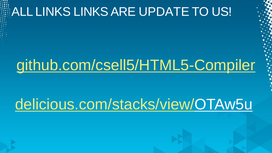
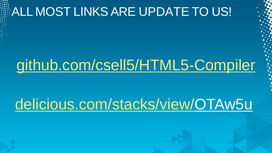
ALL LINKS: LINKS -> MOST
